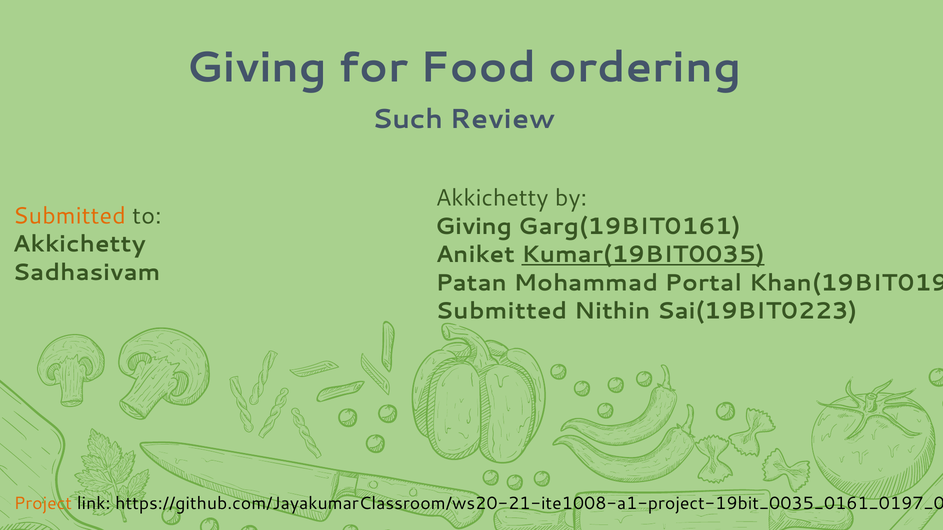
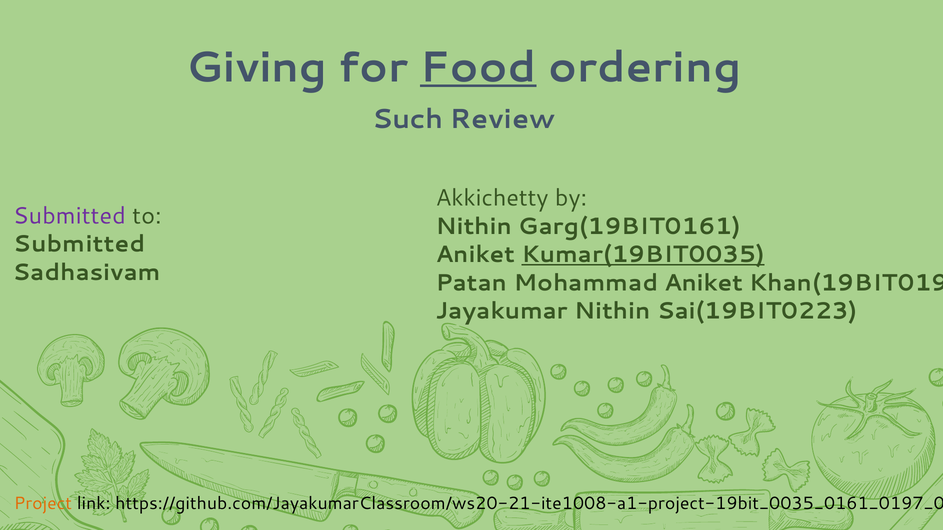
Food underline: none -> present
Submitted at (69, 216) colour: orange -> purple
Giving at (474, 226): Giving -> Nithin
Akkichetty at (79, 244): Akkichetty -> Submitted
Mohammad Portal: Portal -> Aniket
Submitted at (502, 311): Submitted -> Jayakumar
